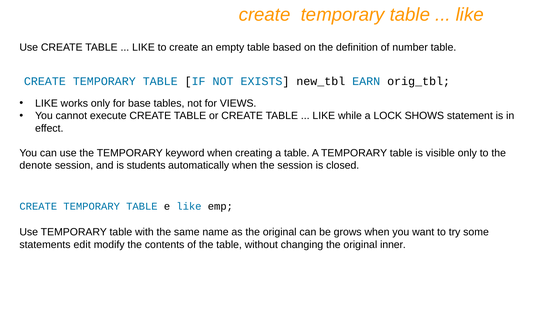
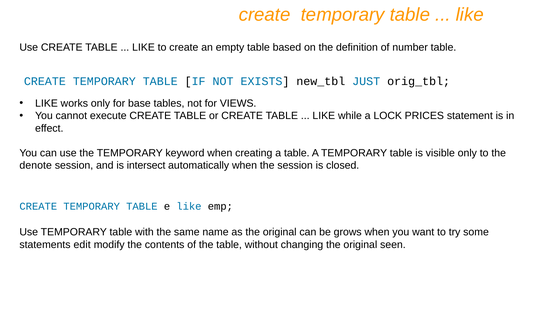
EARN: EARN -> JUST
SHOWS: SHOWS -> PRICES
students: students -> intersect
inner: inner -> seen
